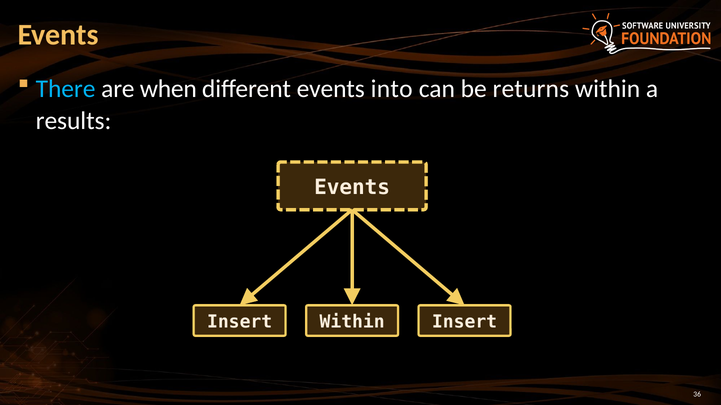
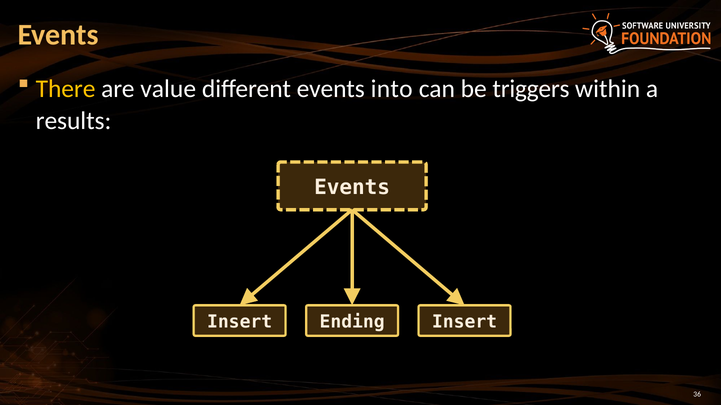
There colour: light blue -> yellow
when: when -> value
returns: returns -> triggers
Within at (352, 322): Within -> Ending
